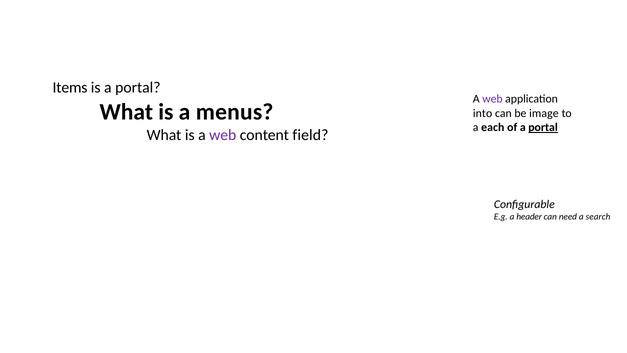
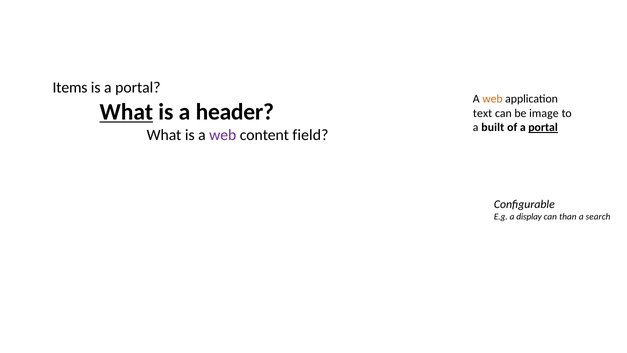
web at (492, 99) colour: purple -> orange
What at (126, 112) underline: none -> present
menus: menus -> header
into: into -> text
each: each -> built
header: header -> display
need: need -> than
